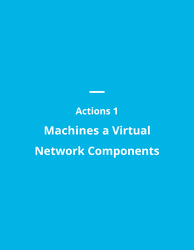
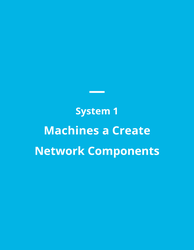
Actions: Actions -> System
Virtual: Virtual -> Create
